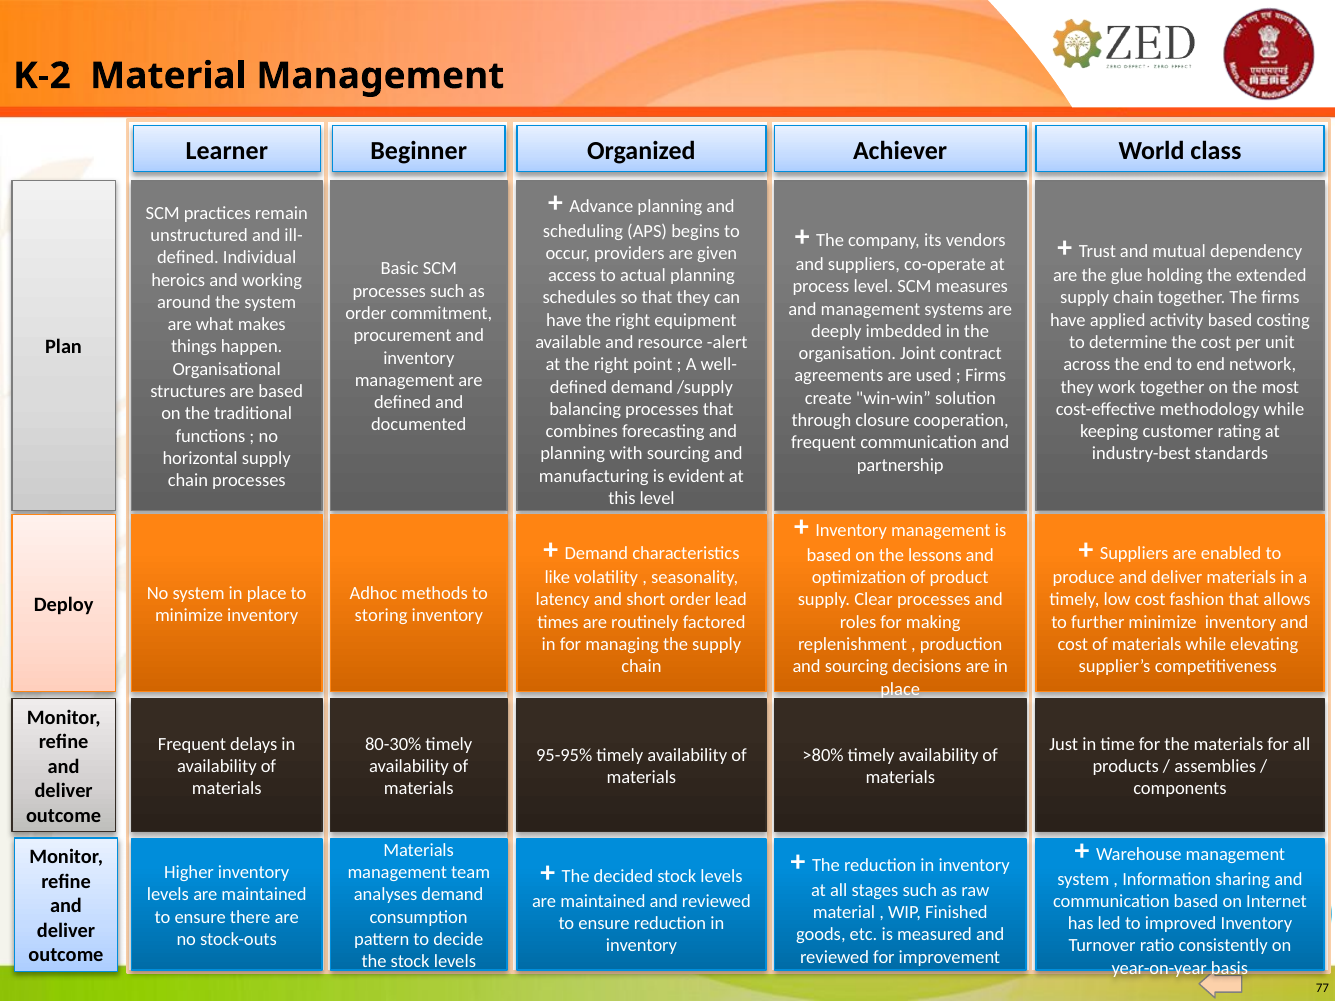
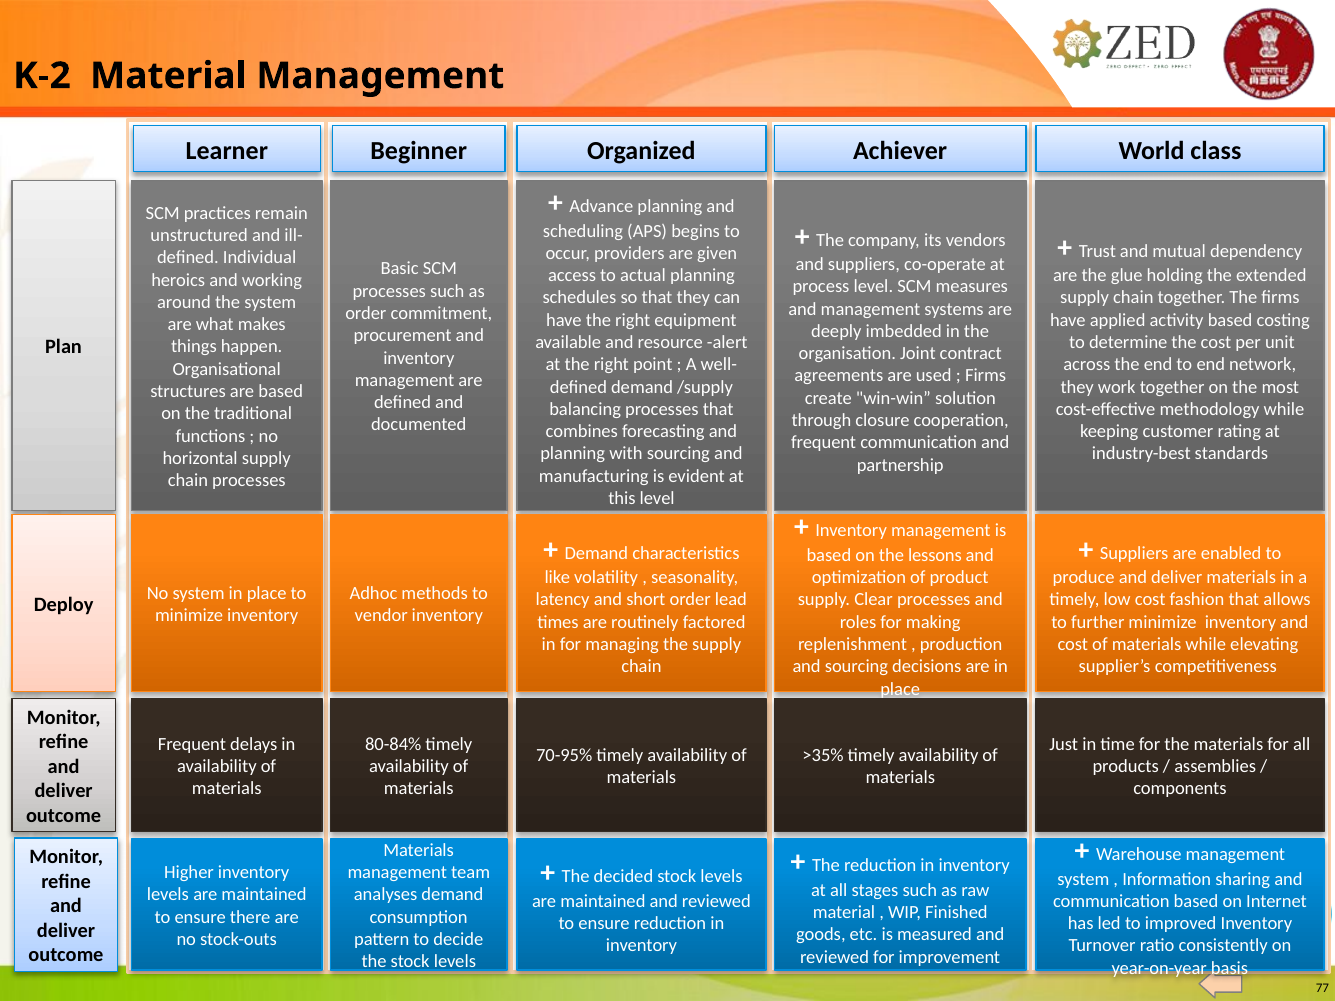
storing: storing -> vendor
80-30%: 80-30% -> 80-84%
95-95%: 95-95% -> 70-95%
>80%: >80% -> >35%
